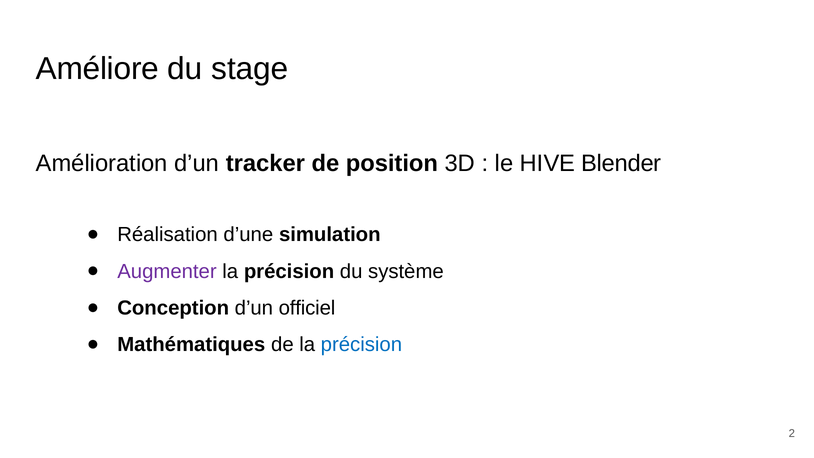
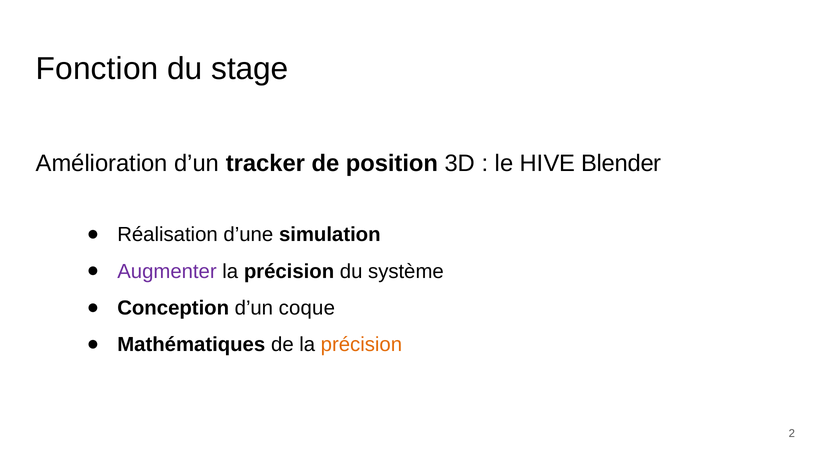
Améliore: Améliore -> Fonction
officiel: officiel -> coque
précision at (361, 344) colour: blue -> orange
